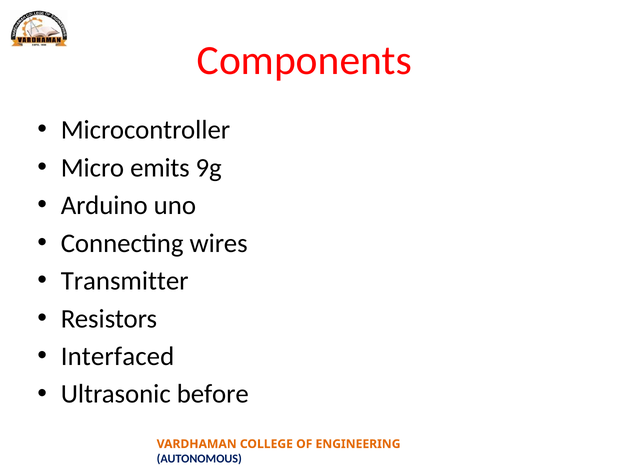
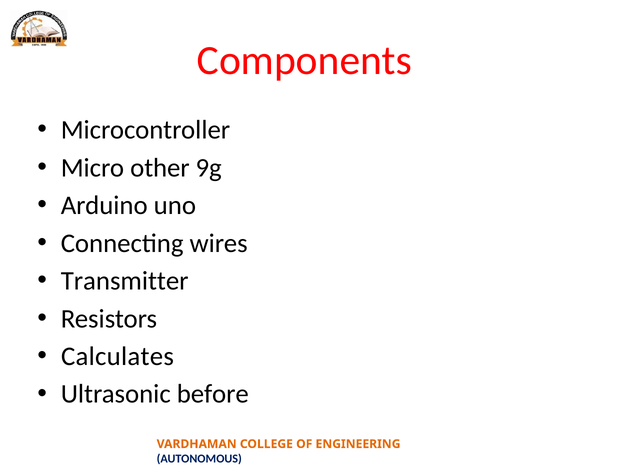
emits: emits -> other
Interfaced: Interfaced -> Calculates
